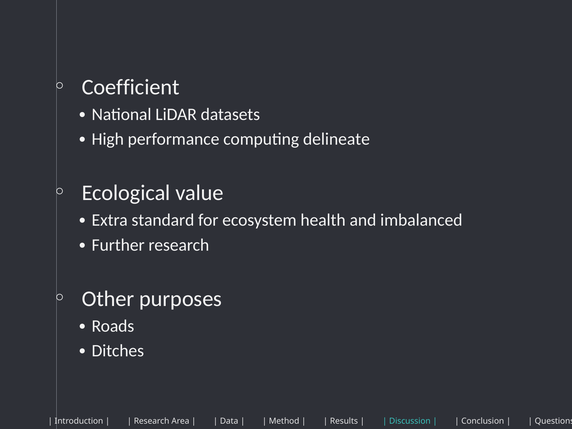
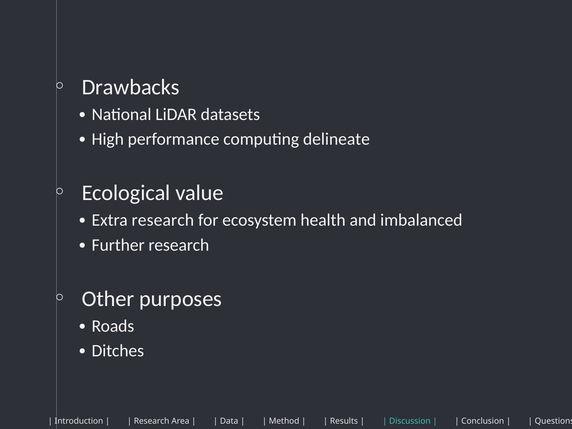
Coefficient: Coefficient -> Drawbacks
standard at (163, 220): standard -> research
